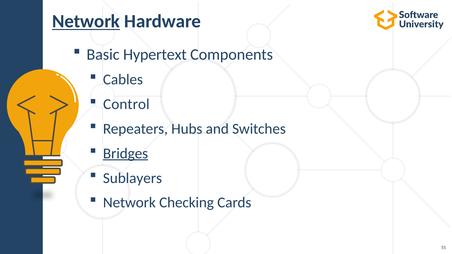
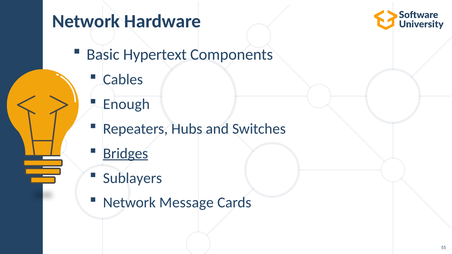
Network at (86, 21) underline: present -> none
Control: Control -> Enough
Checking: Checking -> Message
